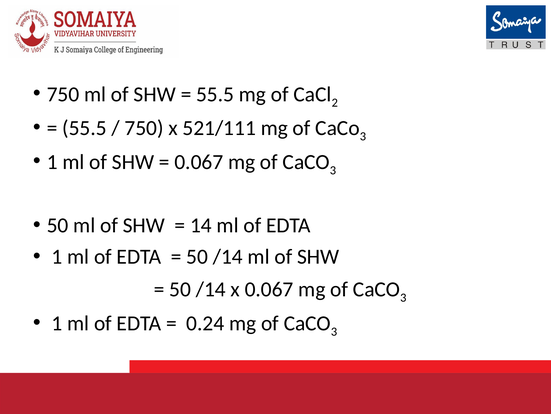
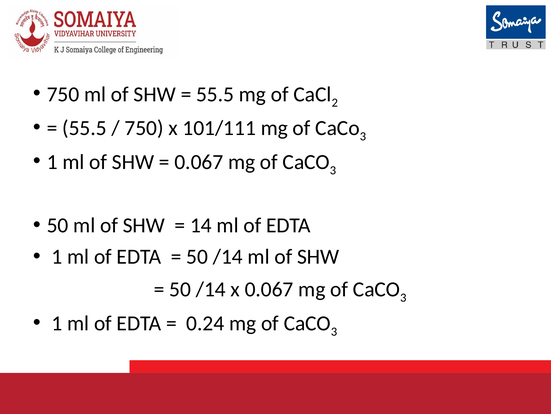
521/111: 521/111 -> 101/111
